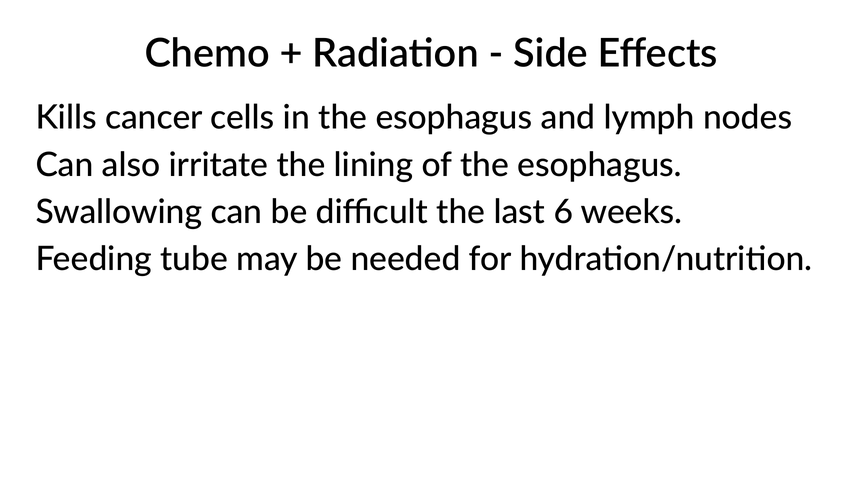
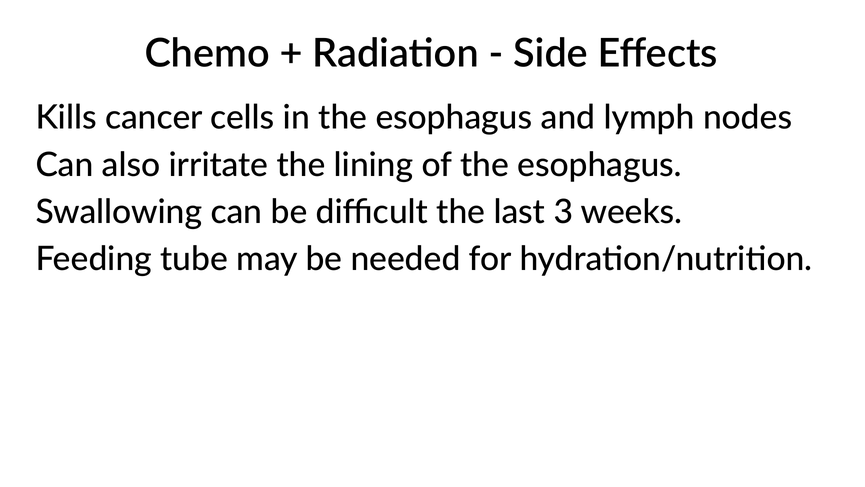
6: 6 -> 3
